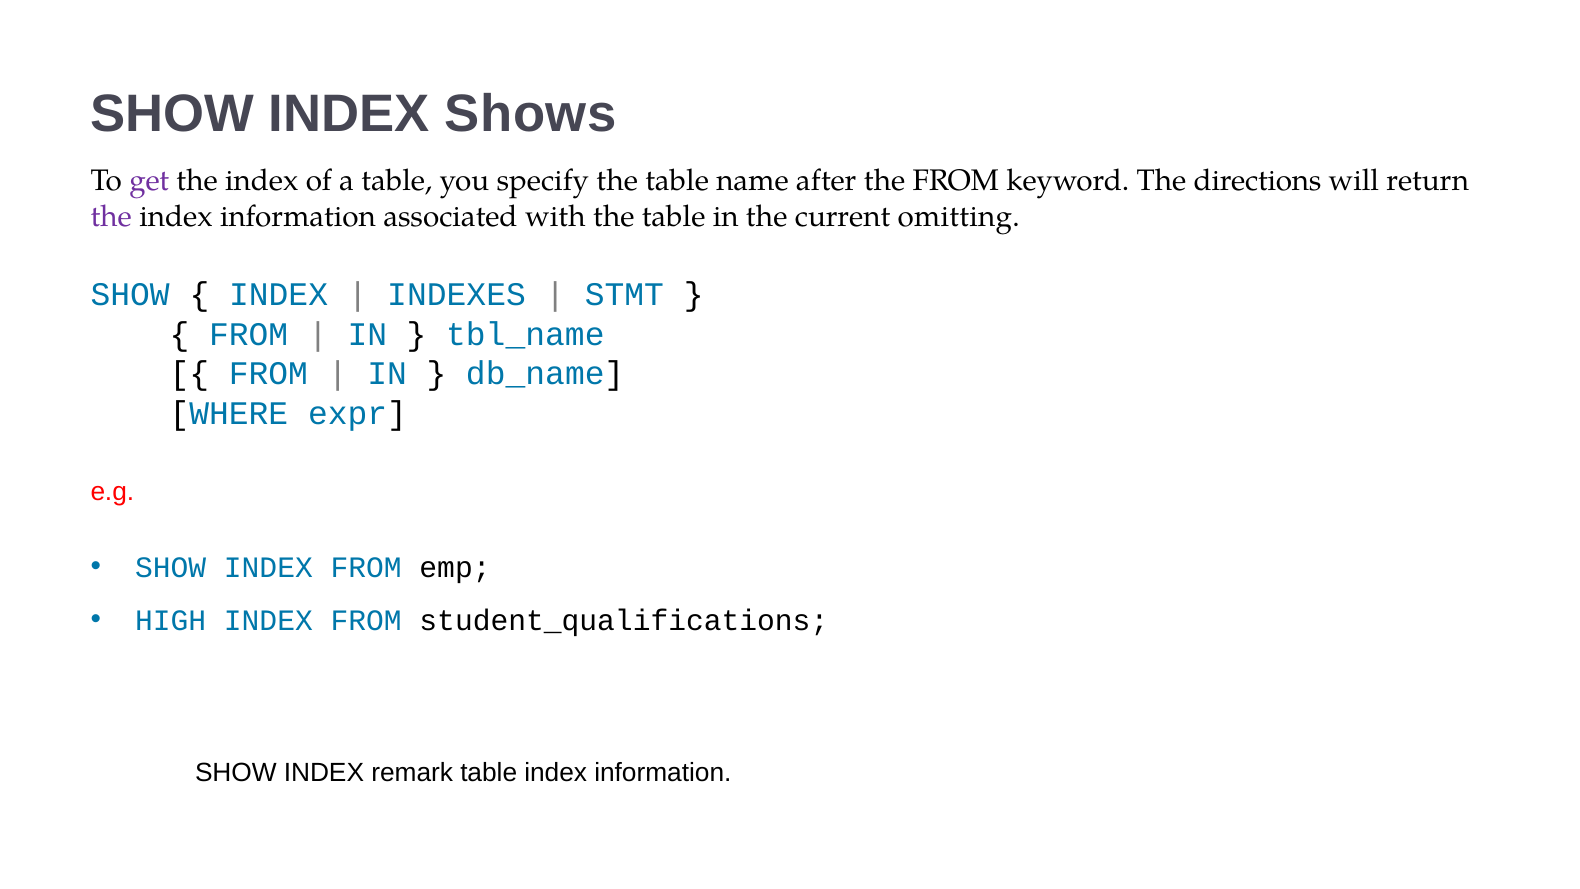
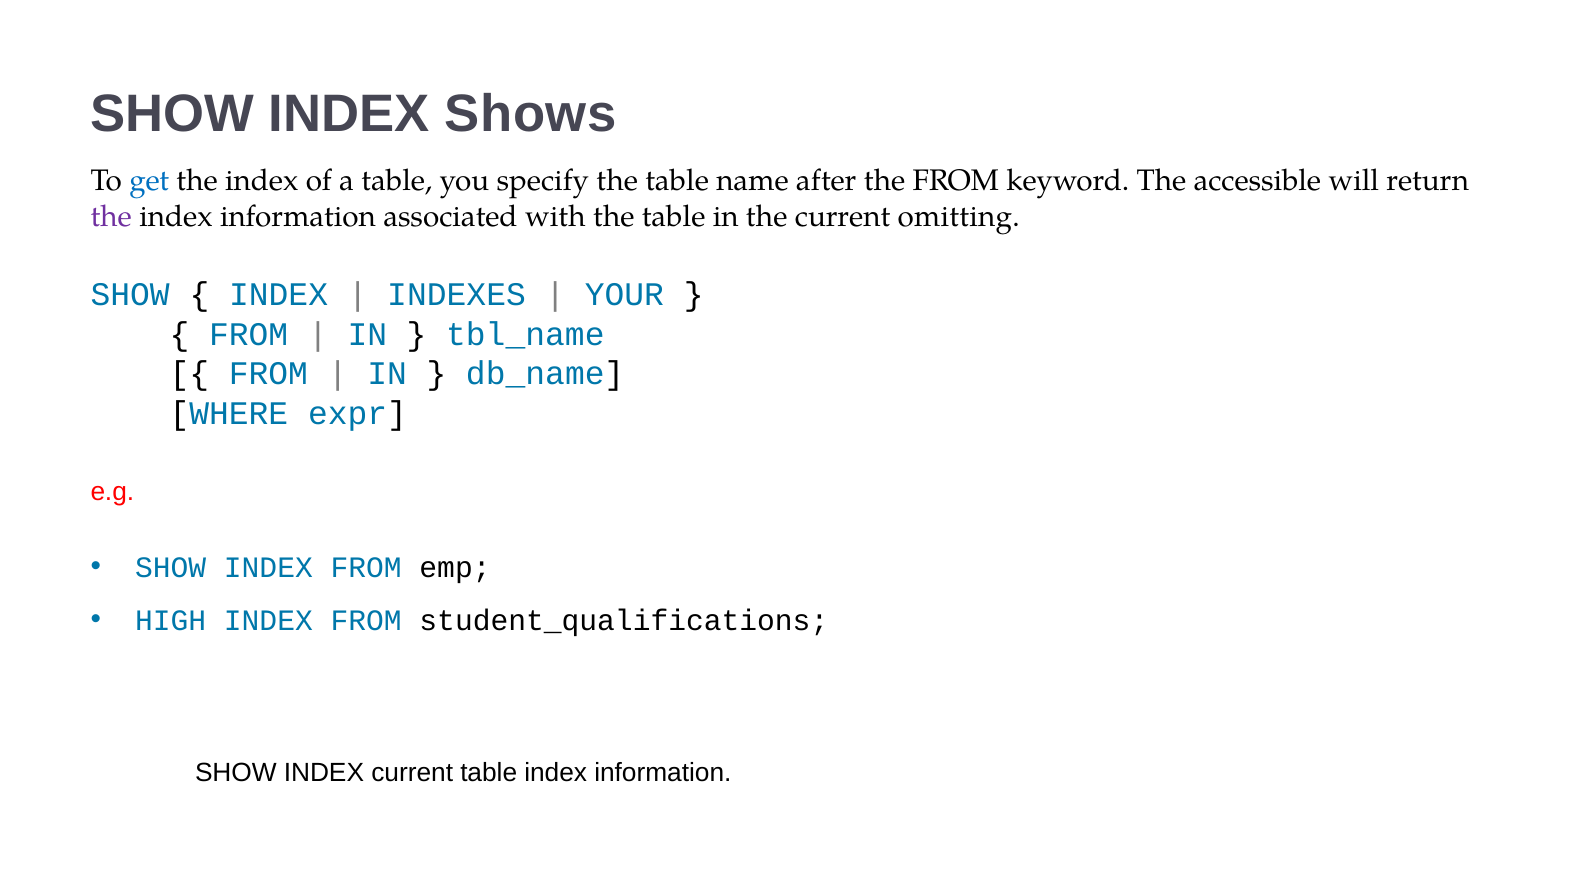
get colour: purple -> blue
directions: directions -> accessible
STMT: STMT -> YOUR
INDEX remark: remark -> current
